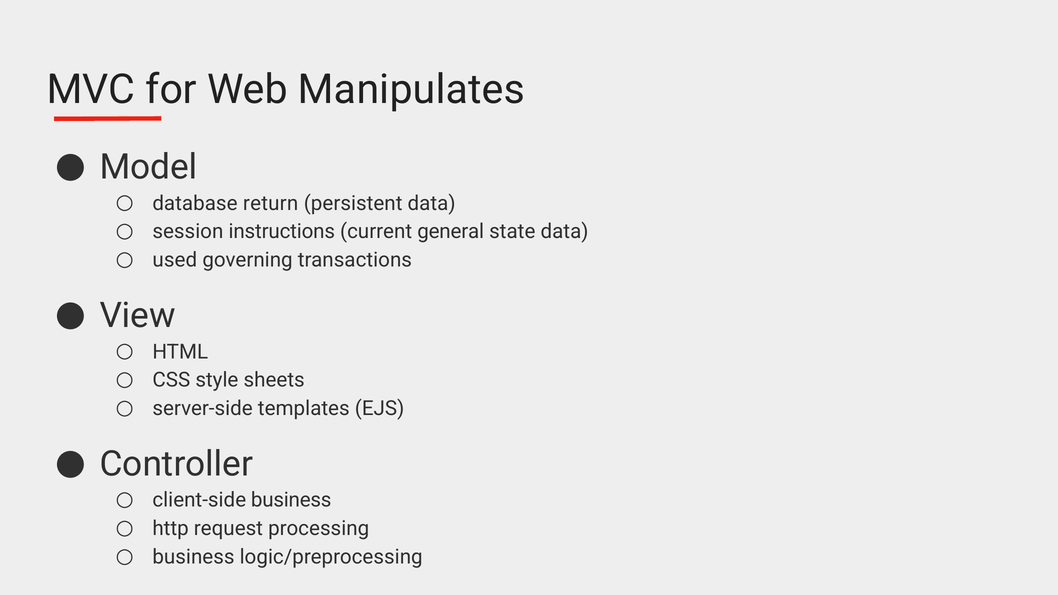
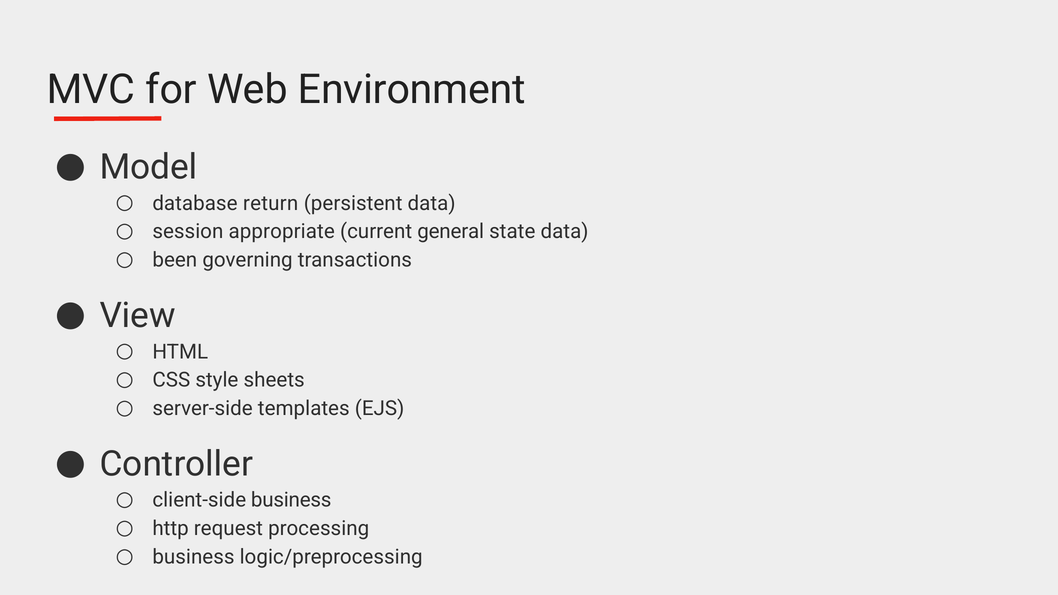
Manipulates: Manipulates -> Environment
instructions: instructions -> appropriate
used: used -> been
